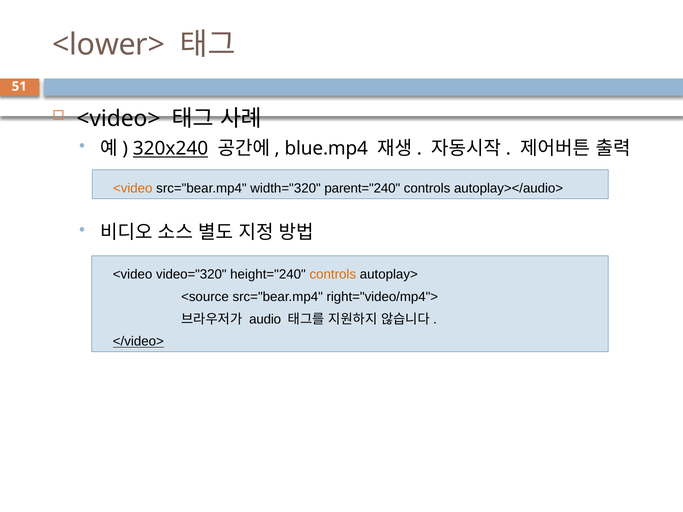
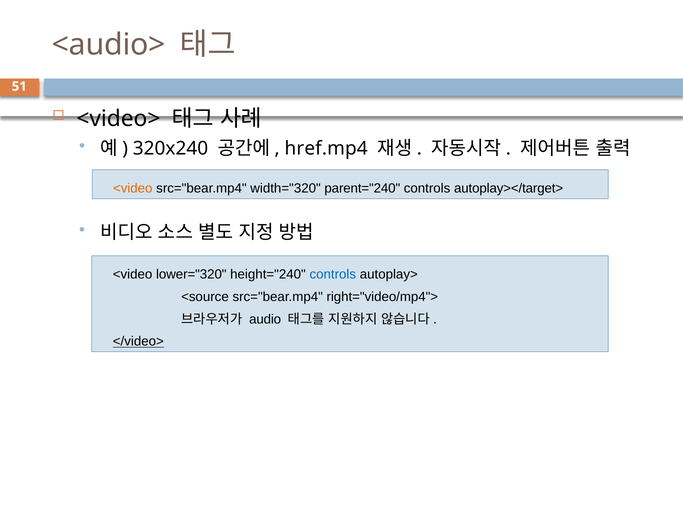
<lower>: <lower> -> <audio>
320x240 underline: present -> none
blue.mp4: blue.mp4 -> href.mp4
autoplay></audio>: autoplay></audio> -> autoplay></target>
video="320: video="320 -> lower="320
controls at (333, 275) colour: orange -> blue
